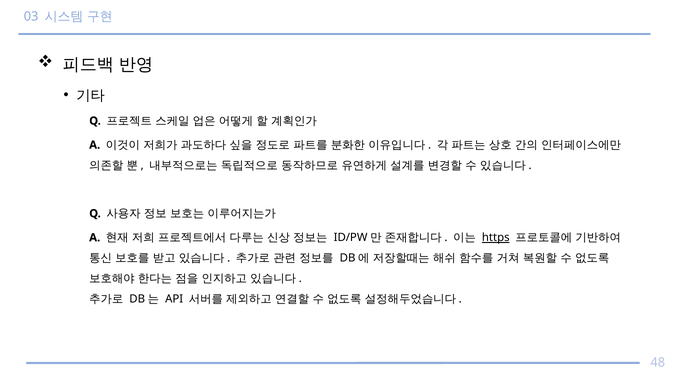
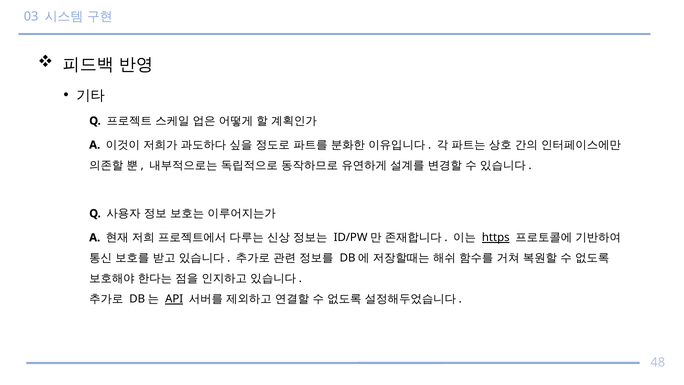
API underline: none -> present
